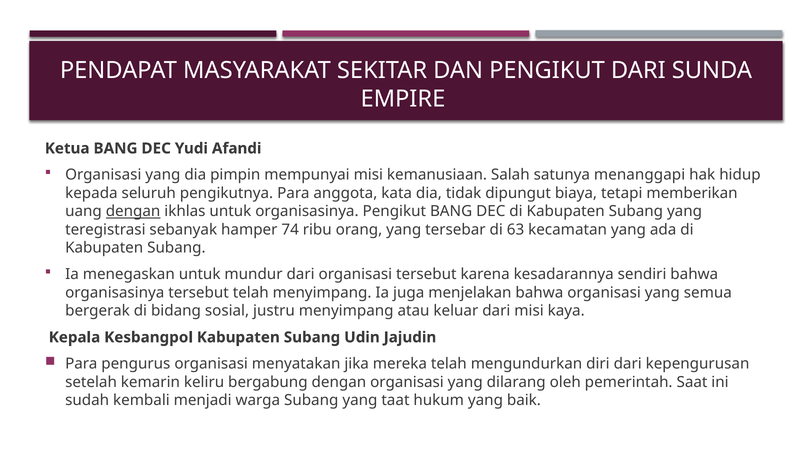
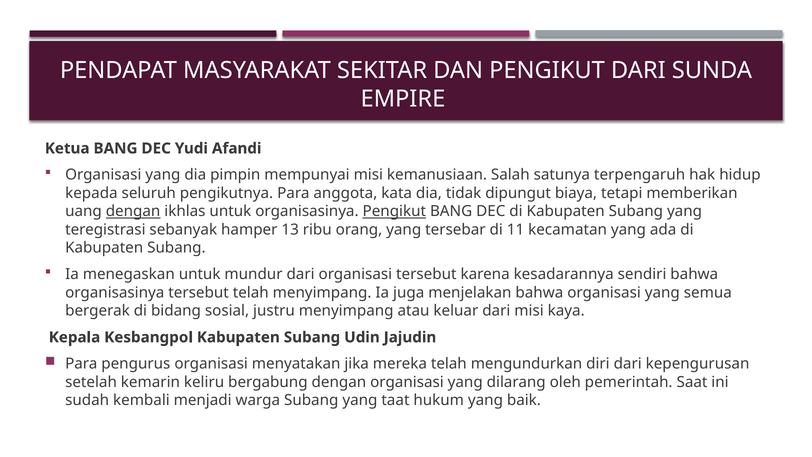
menanggapi: menanggapi -> terpengaruh
Pengikut at (394, 211) underline: none -> present
74: 74 -> 13
63: 63 -> 11
